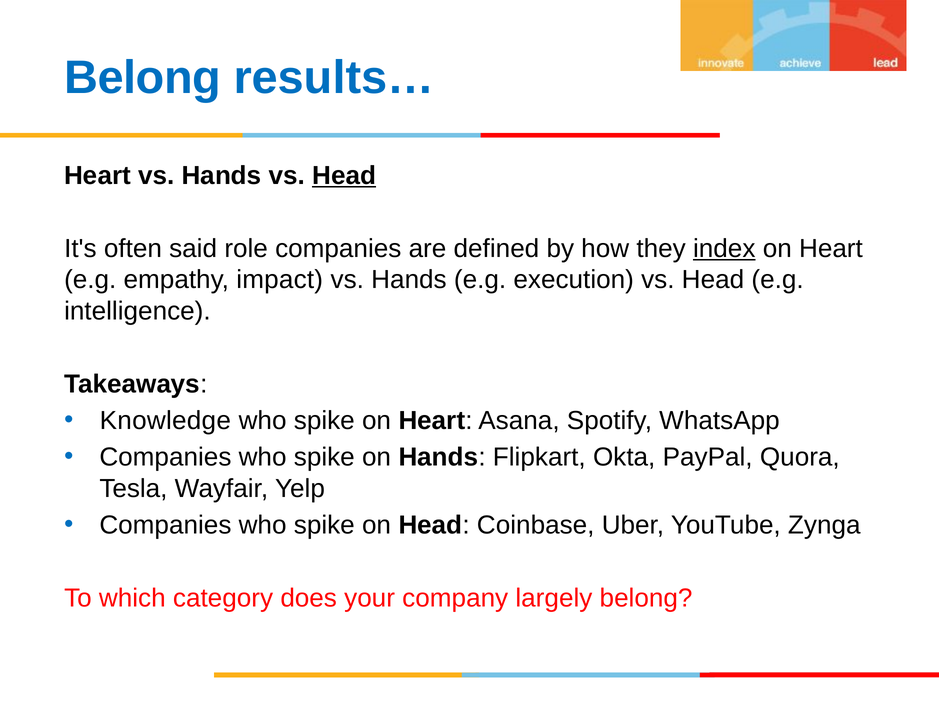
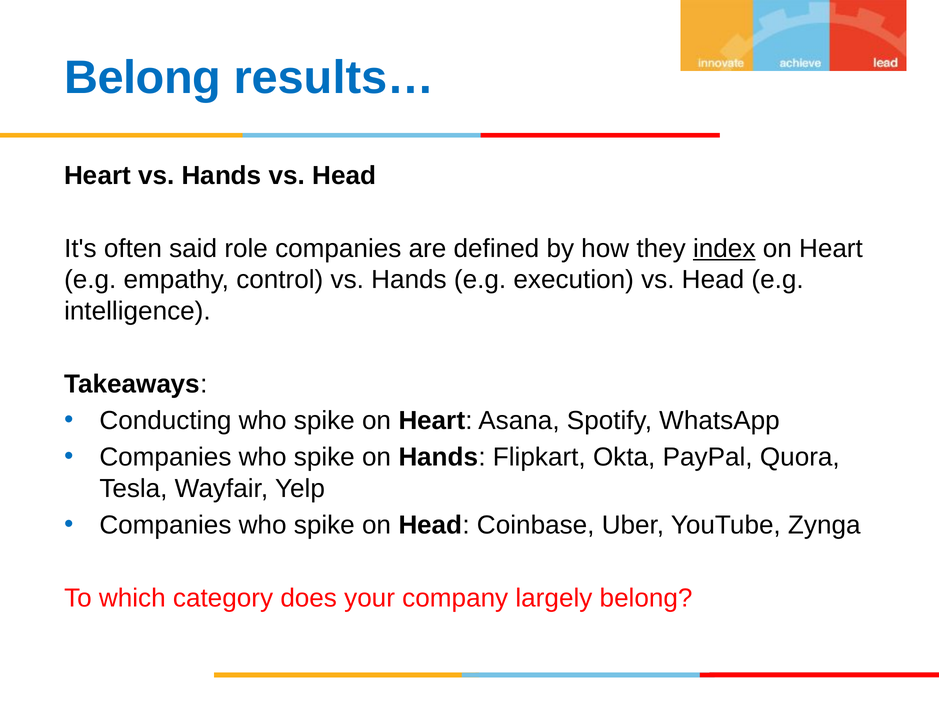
Head at (344, 176) underline: present -> none
impact: impact -> control
Knowledge: Knowledge -> Conducting
